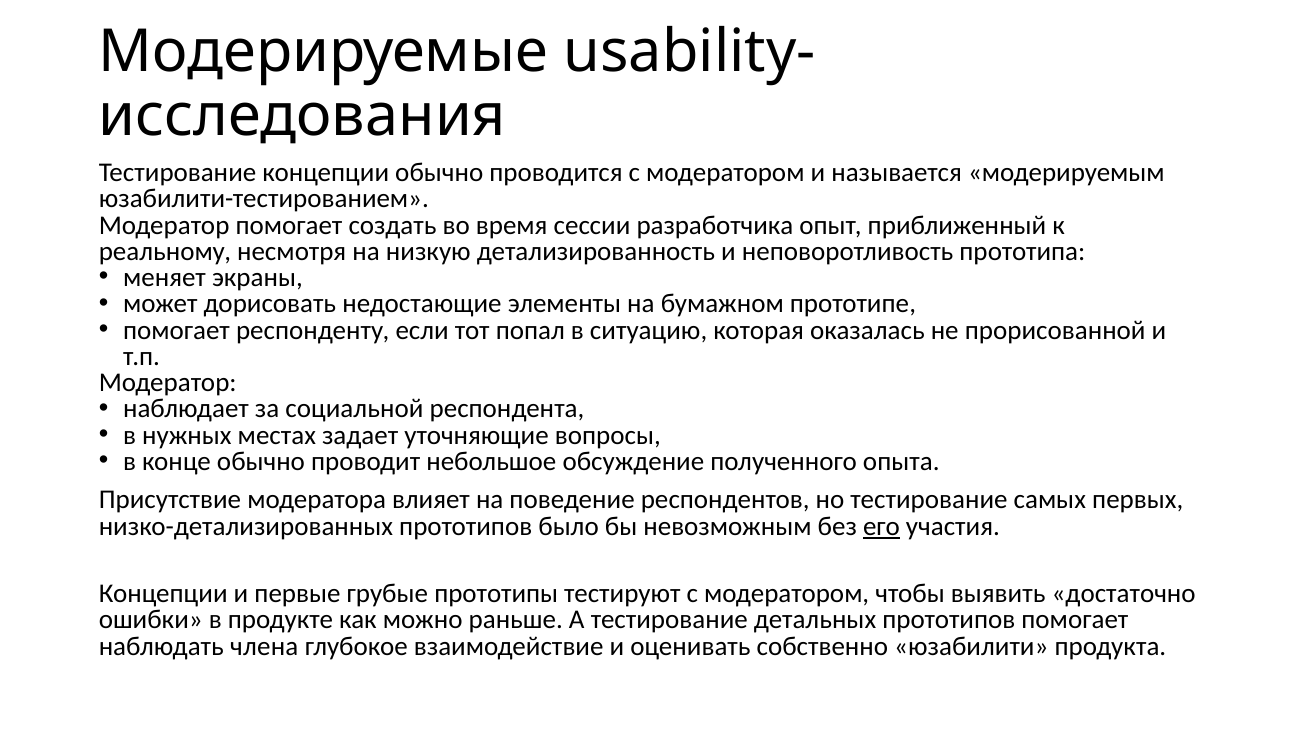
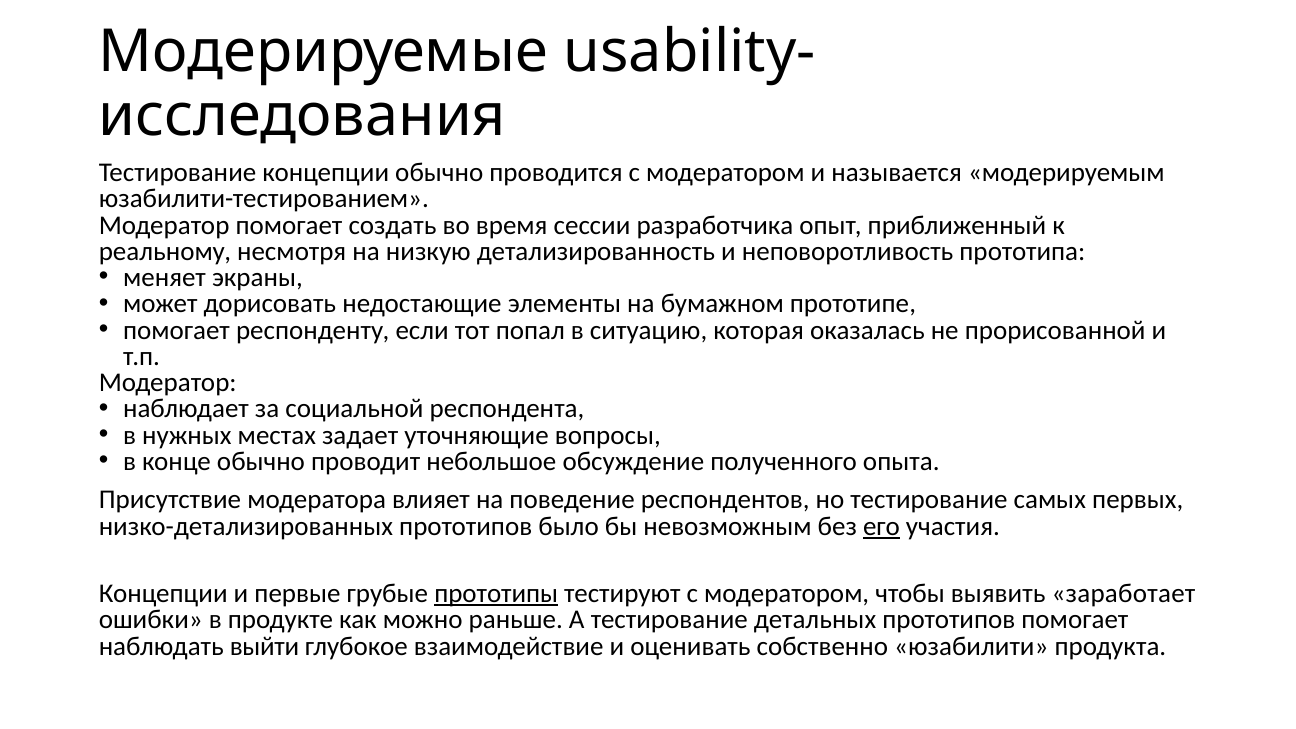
прототипы underline: none -> present
достаточно: достаточно -> заработает
члена: члена -> выйти
